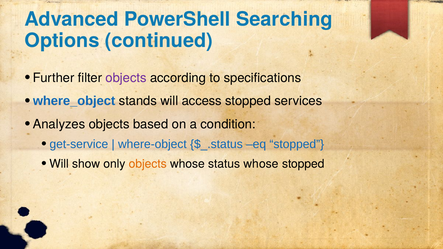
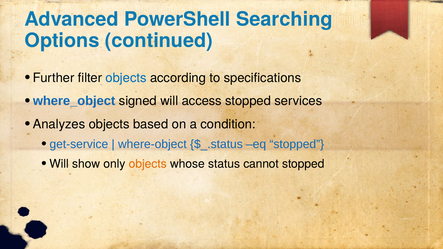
objects at (126, 78) colour: purple -> blue
stands: stands -> signed
status whose: whose -> cannot
